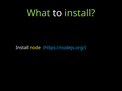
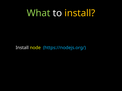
install at (80, 13) colour: light green -> yellow
